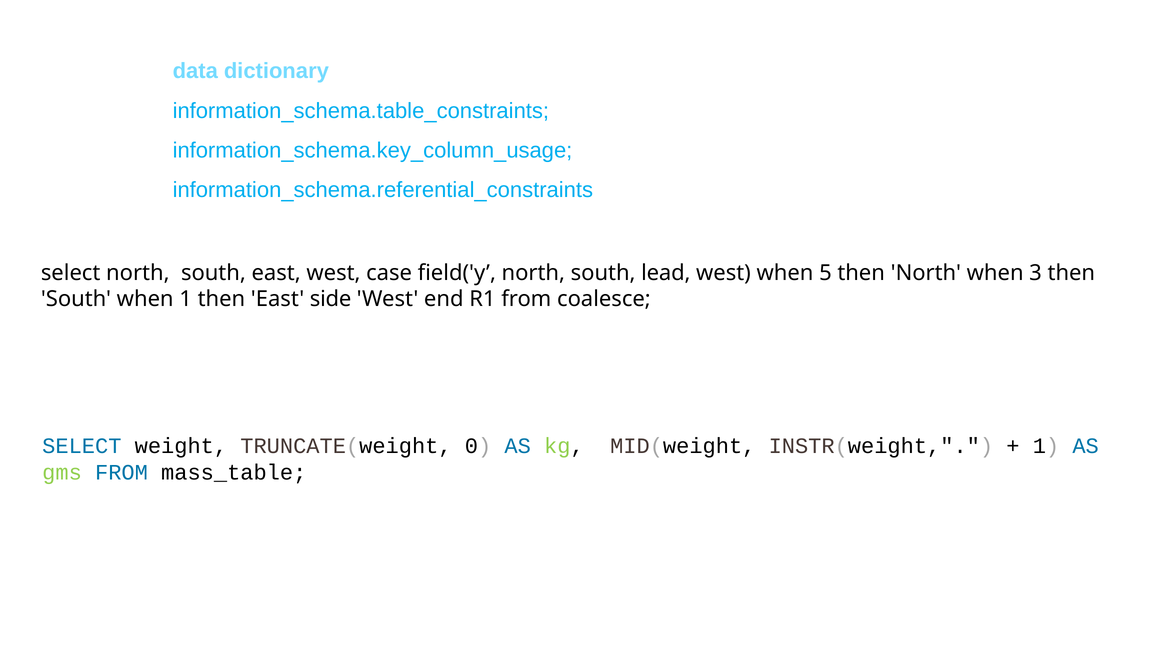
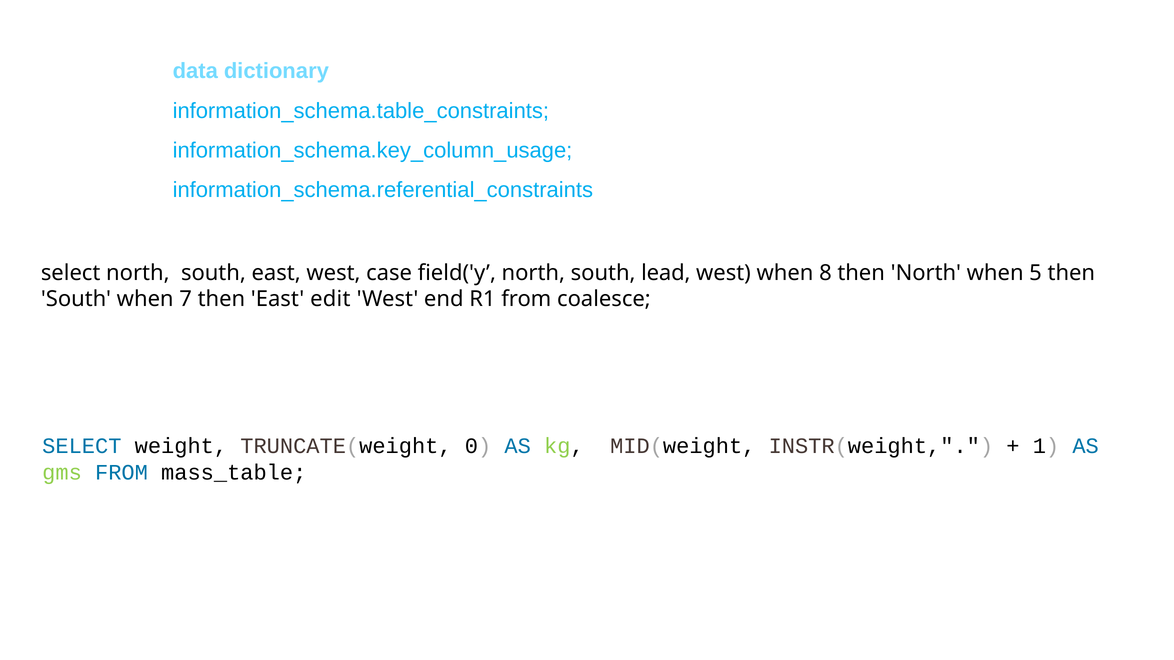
5: 5 -> 8
3: 3 -> 5
when 1: 1 -> 7
side: side -> edit
